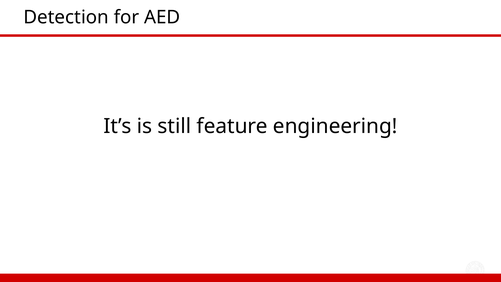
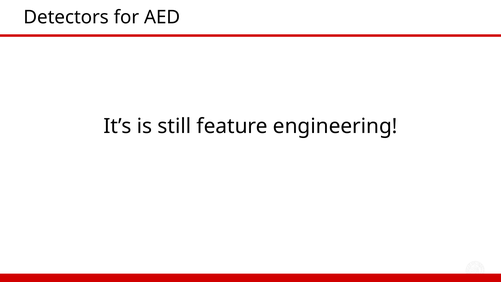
Detection: Detection -> Detectors
